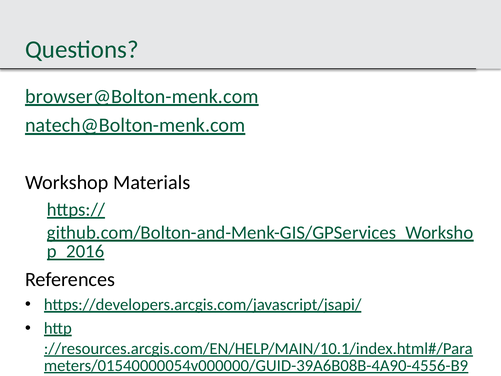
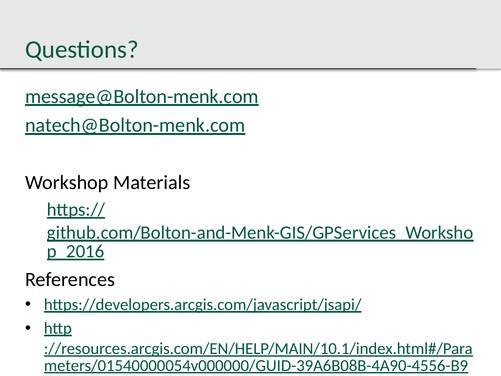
browser@Bolton-menk.com: browser@Bolton-menk.com -> message@Bolton-menk.com
